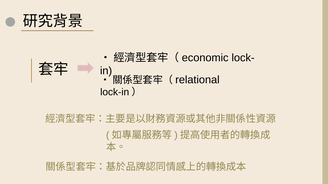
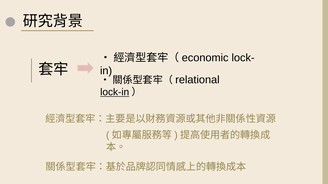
lock-in underline: none -> present
